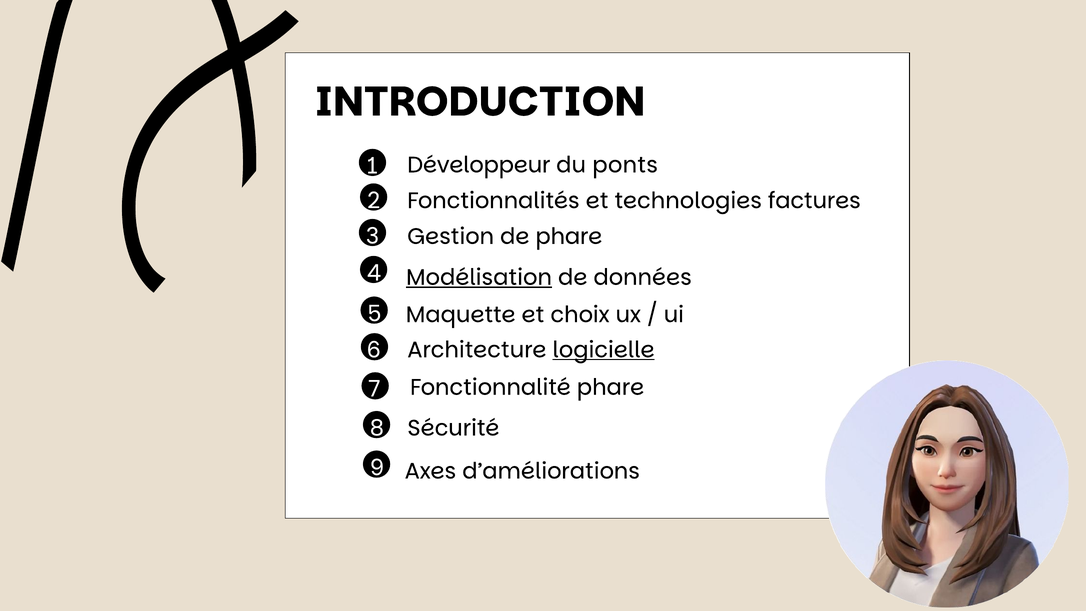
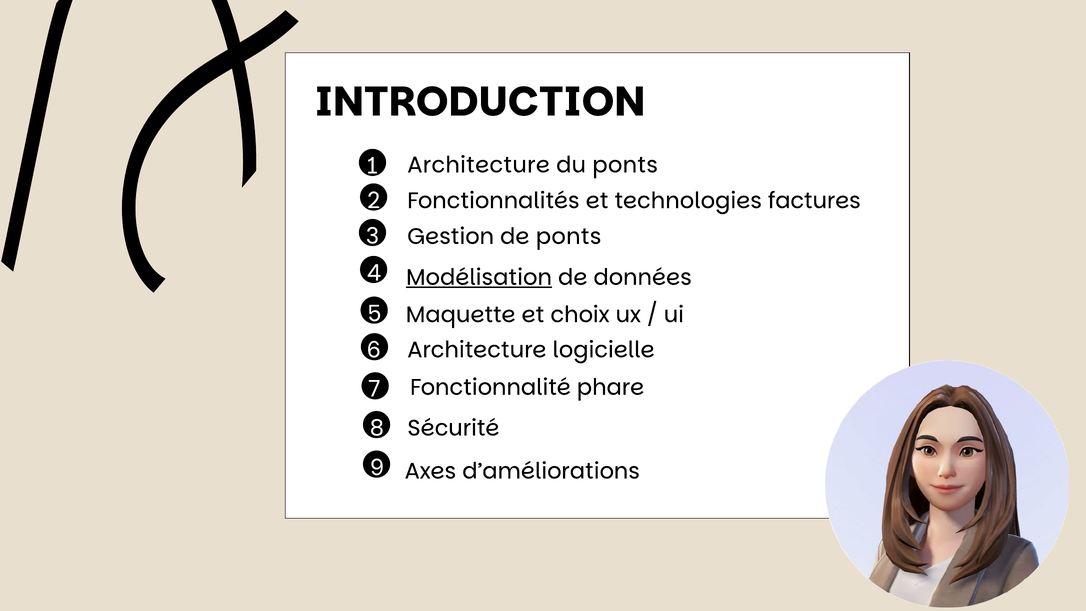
Développeur at (479, 165): Développeur -> Architecture
de phare: phare -> ponts
logicielle underline: present -> none
